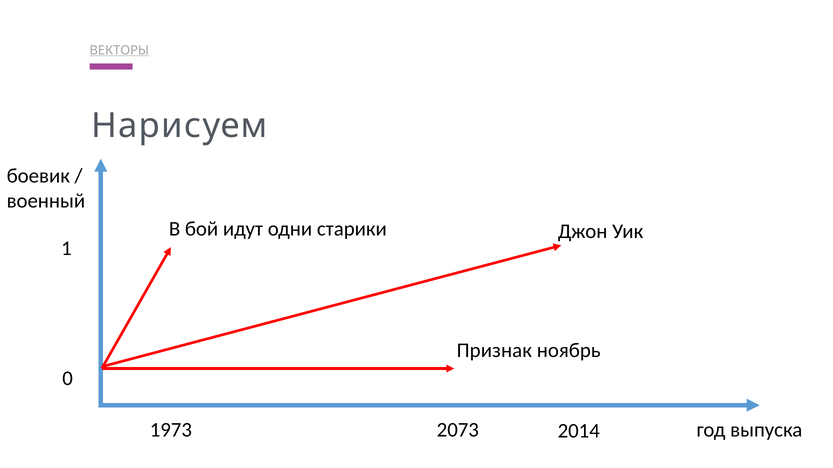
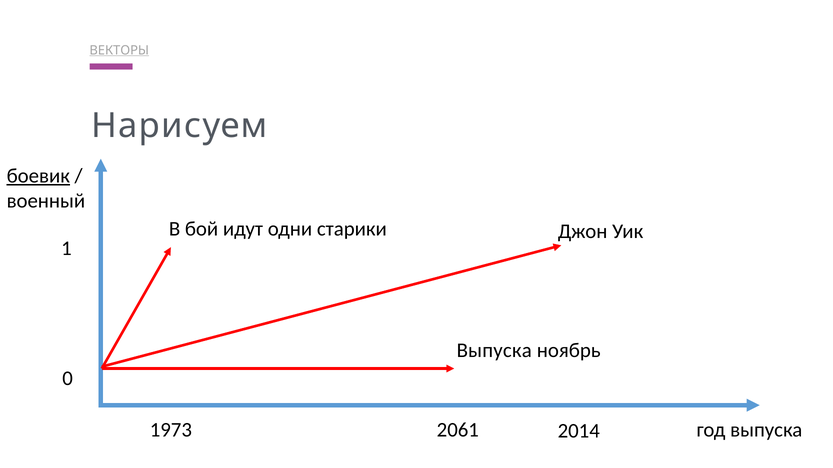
боевик underline: none -> present
Признак at (494, 351): Признак -> Выпуска
2073: 2073 -> 2061
